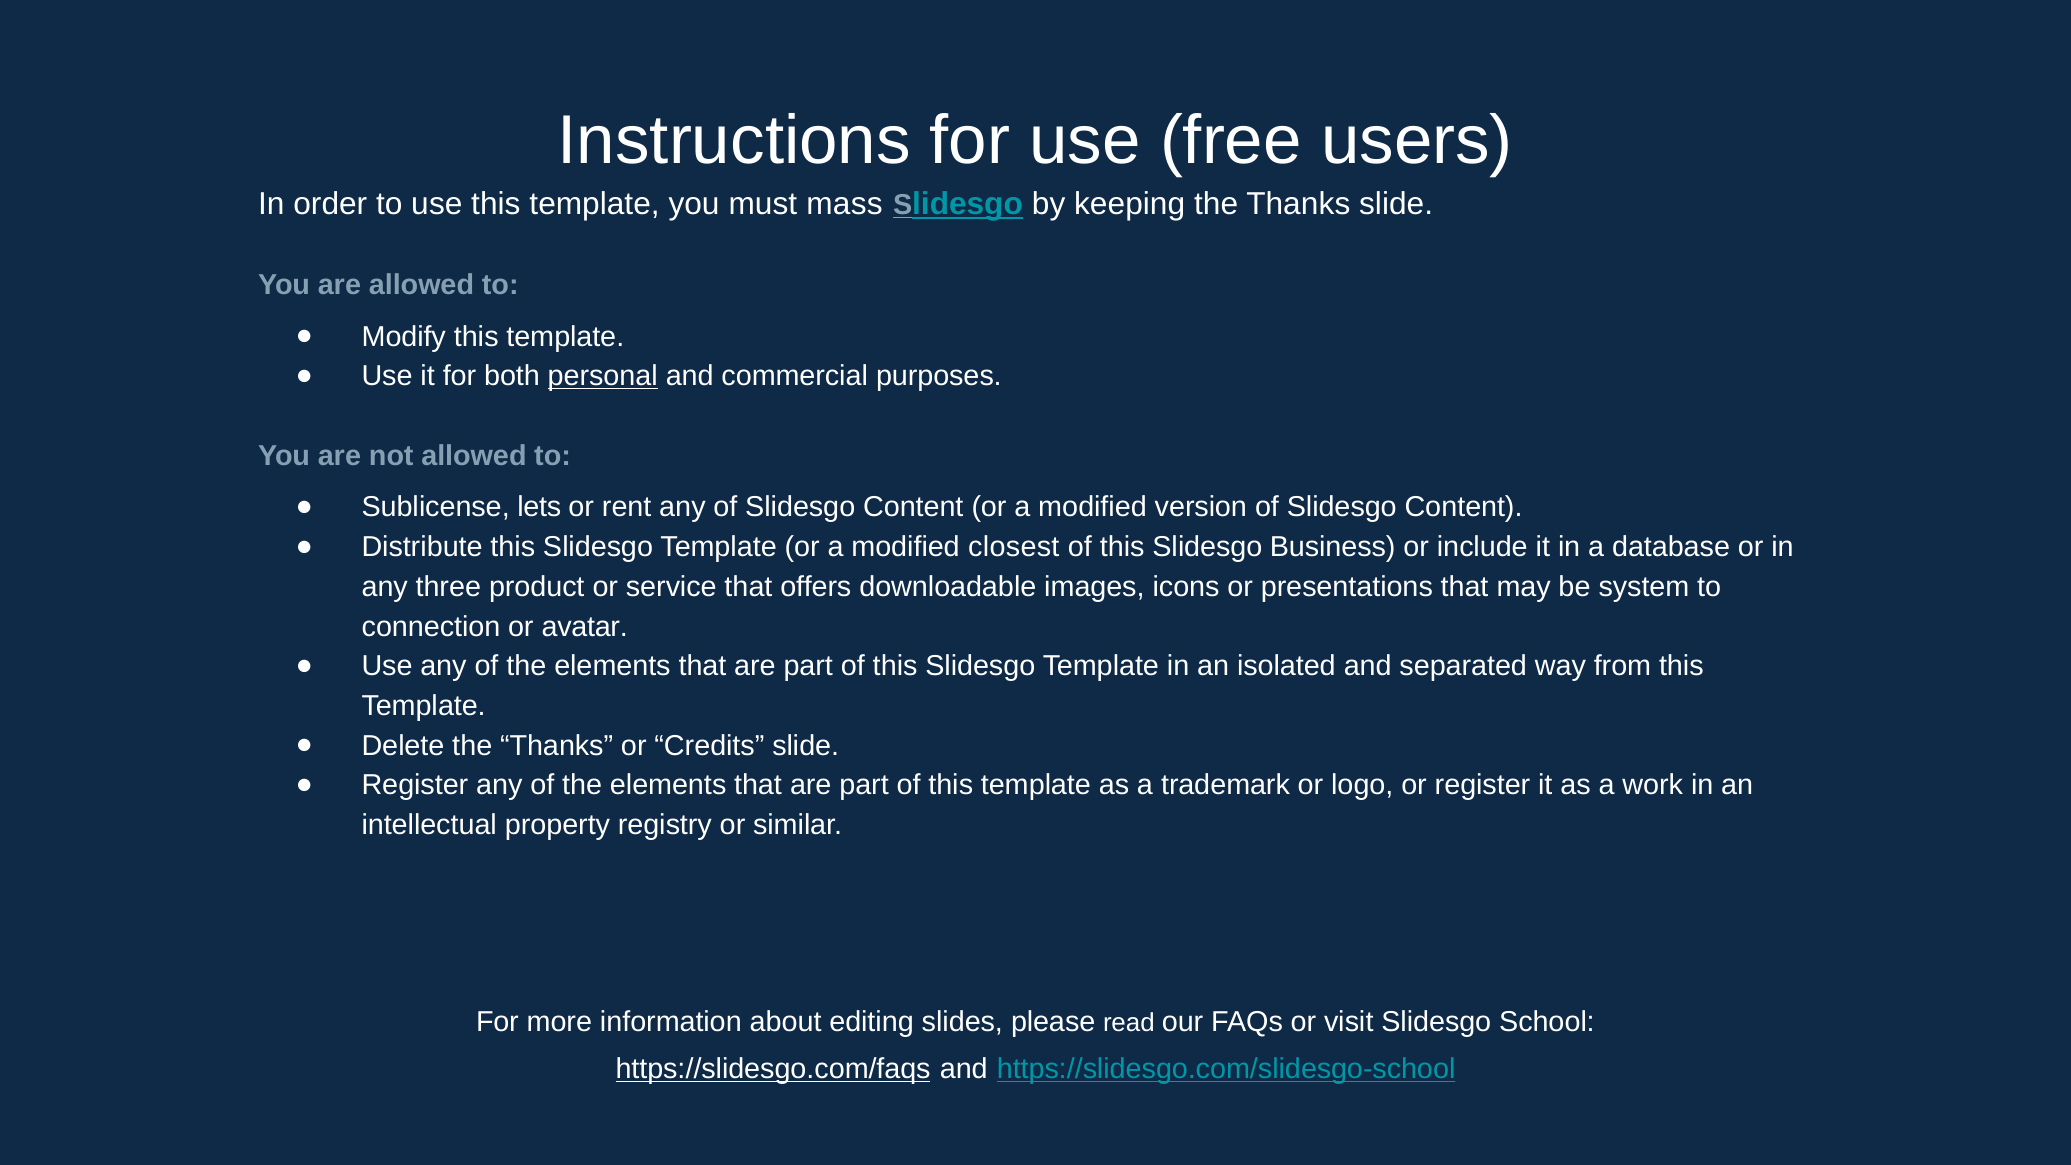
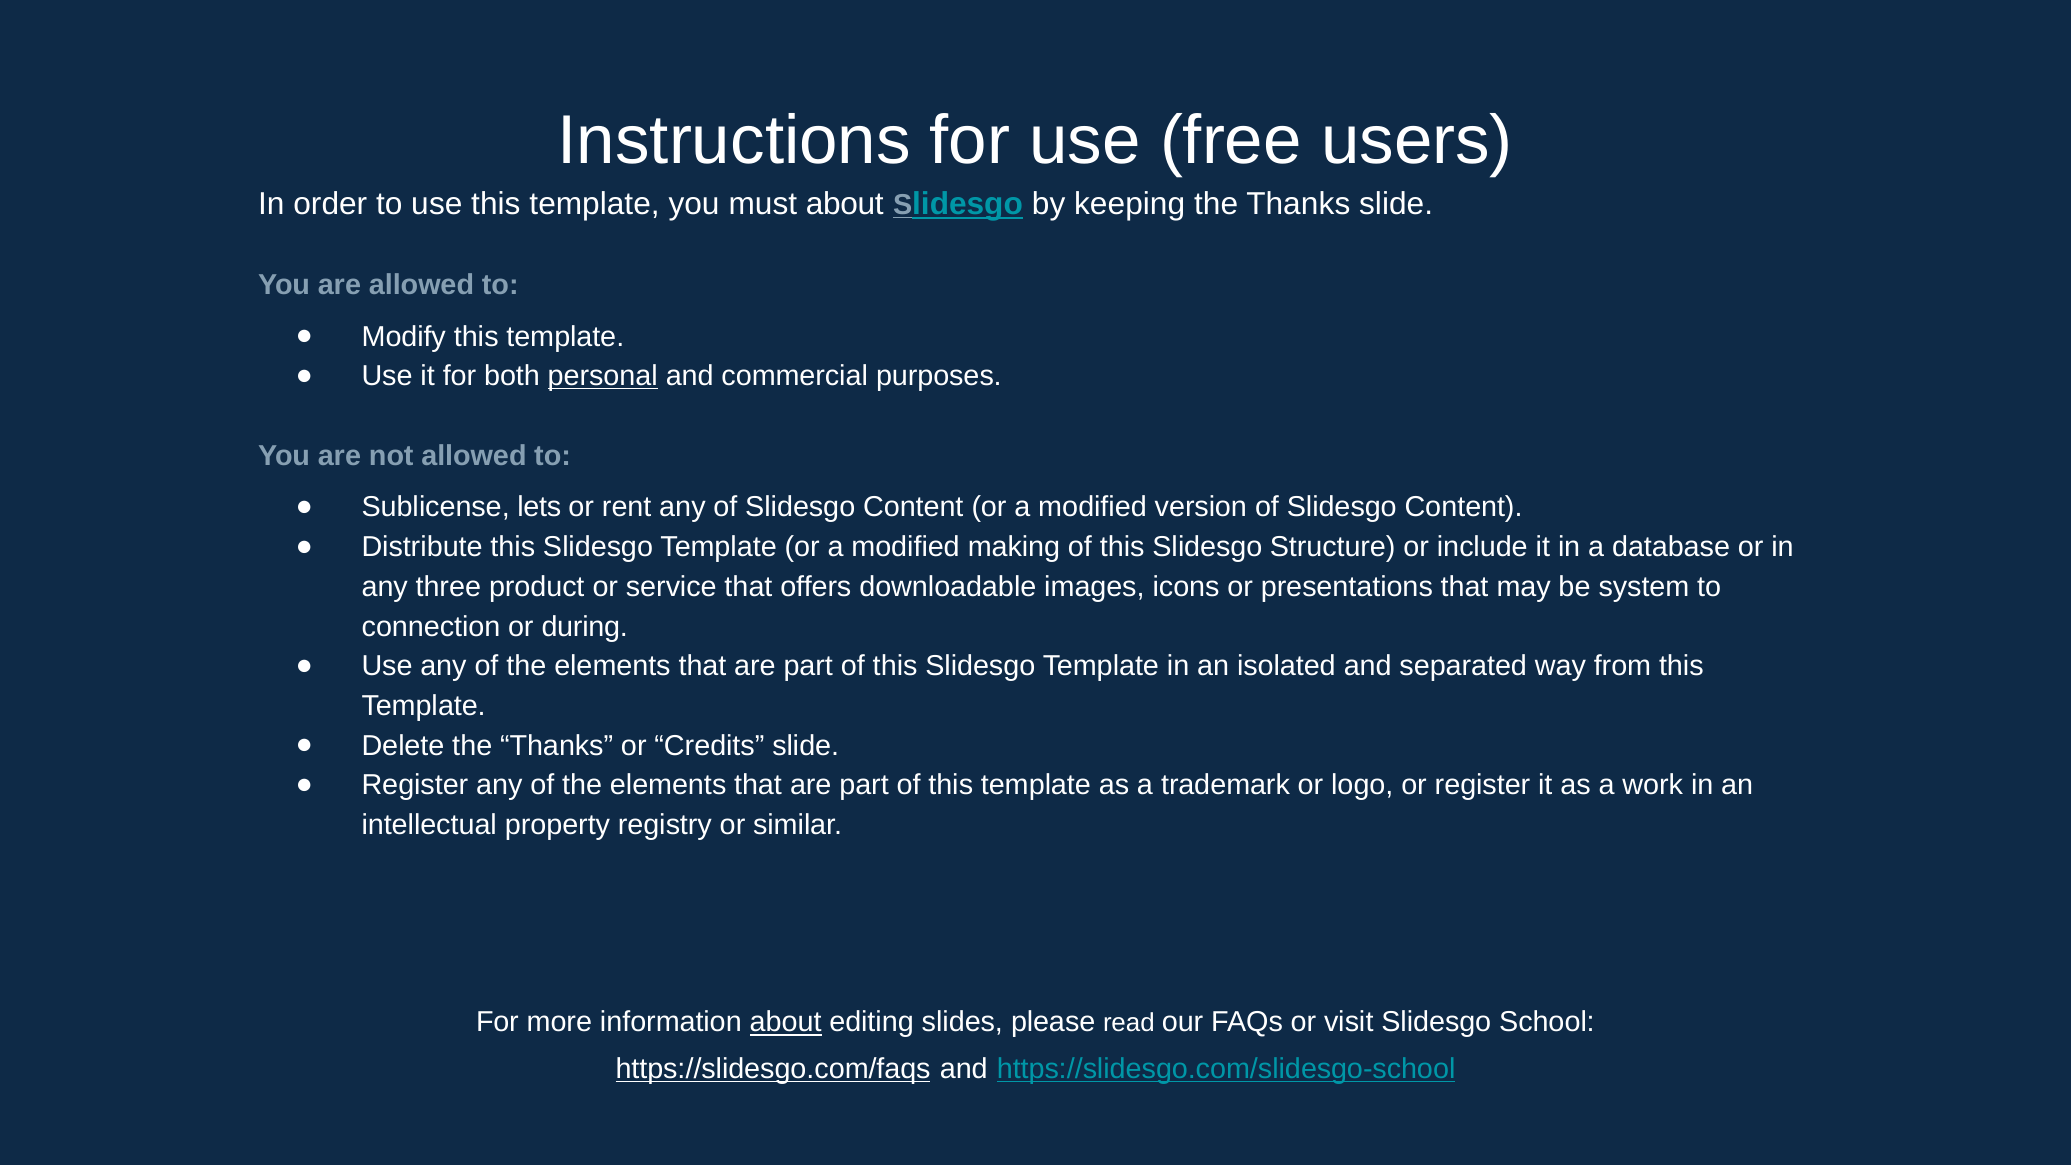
must mass: mass -> about
closest: closest -> making
Business: Business -> Structure
avatar: avatar -> during
about at (786, 1022) underline: none -> present
